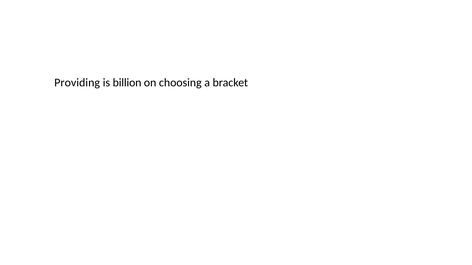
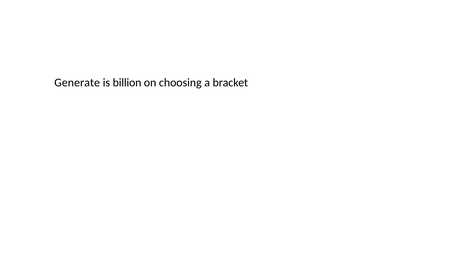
Providing: Providing -> Generate
